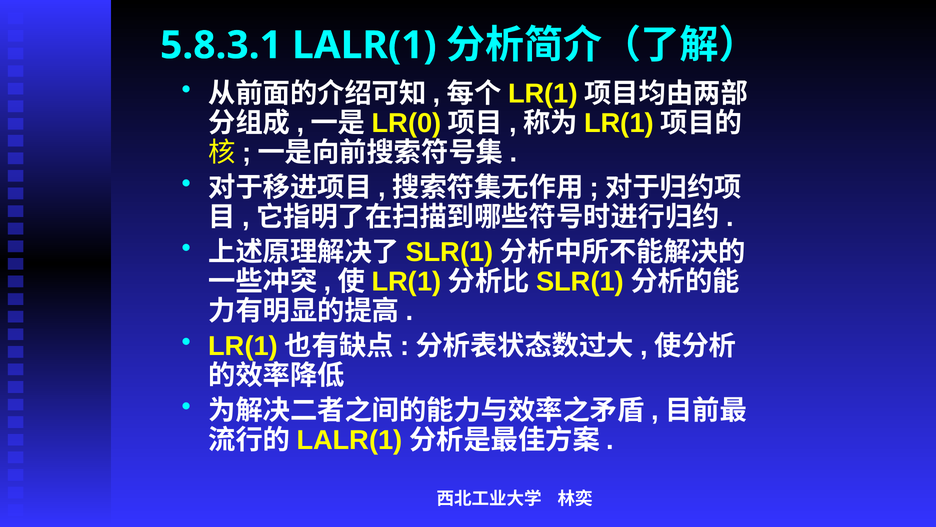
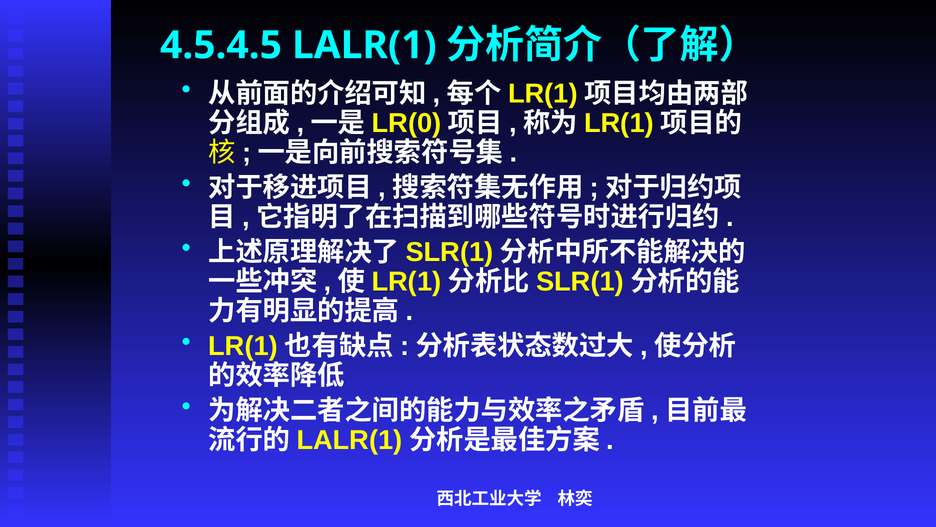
5.8.3.1: 5.8.3.1 -> 4.5.4.5
